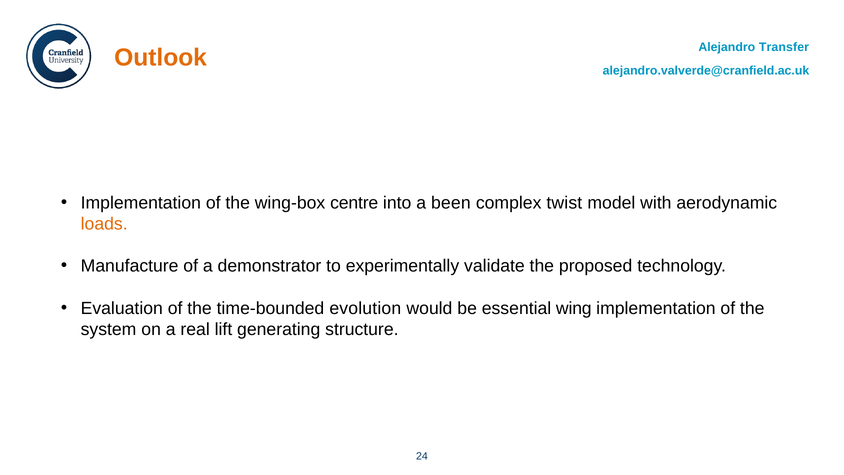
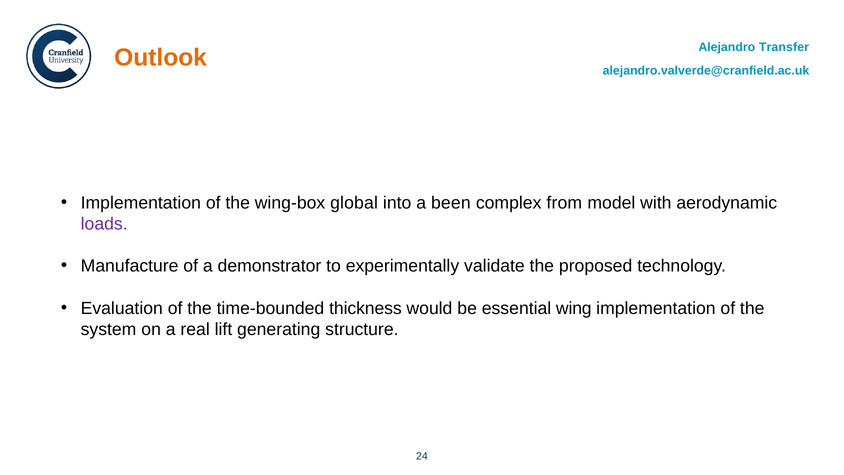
centre: centre -> global
twist: twist -> from
loads colour: orange -> purple
evolution: evolution -> thickness
